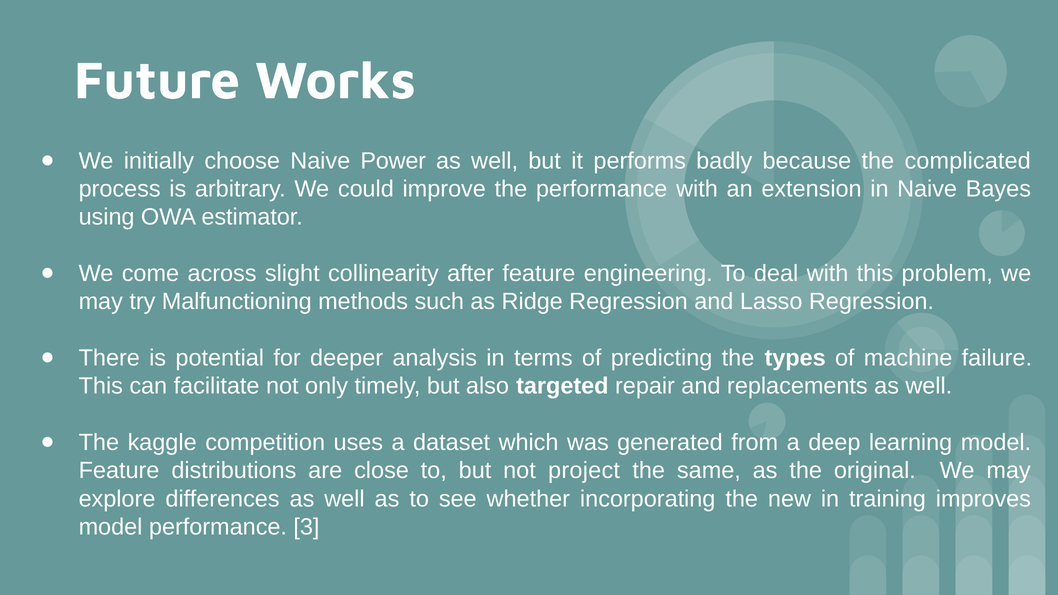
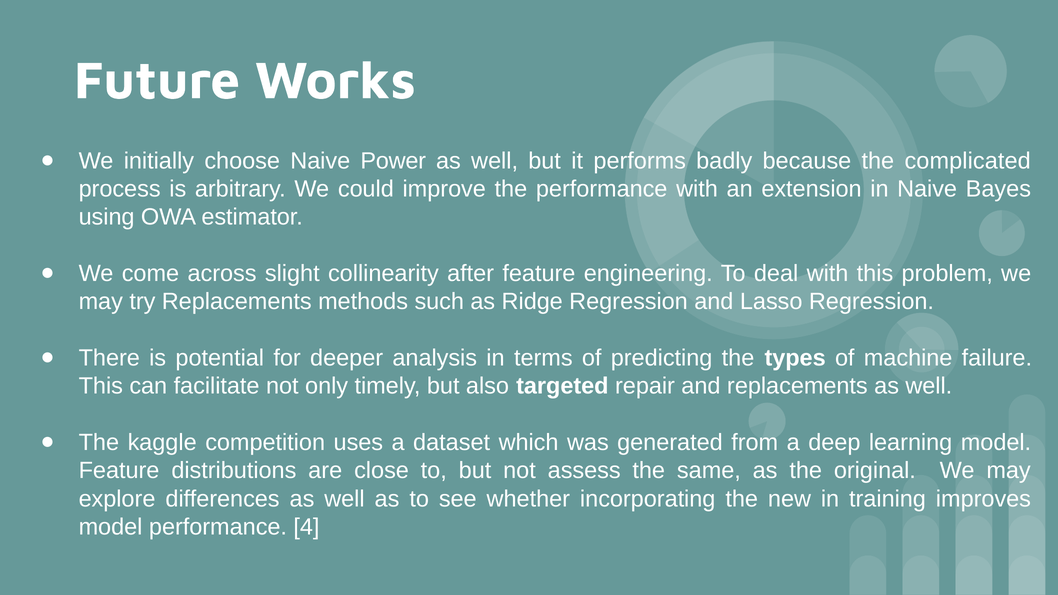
try Malfunctioning: Malfunctioning -> Replacements
project: project -> assess
3: 3 -> 4
